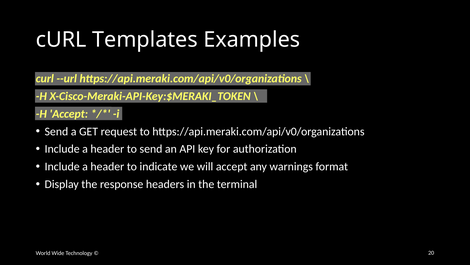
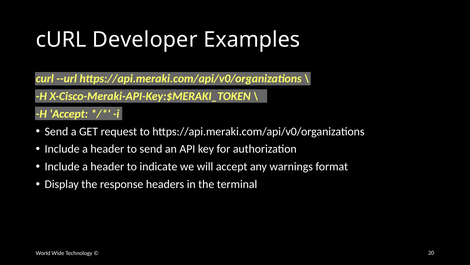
Templates: Templates -> Developer
